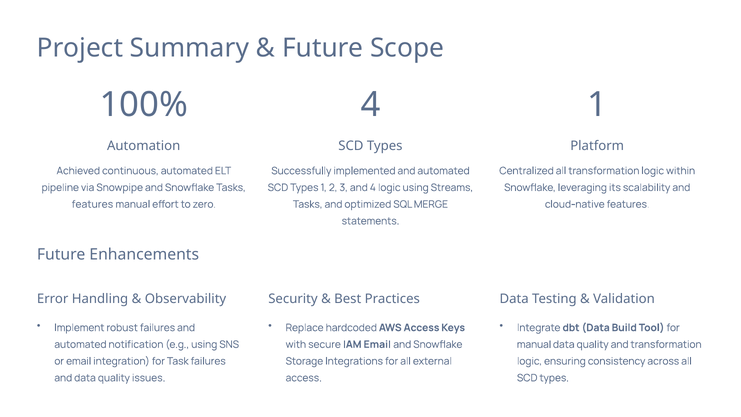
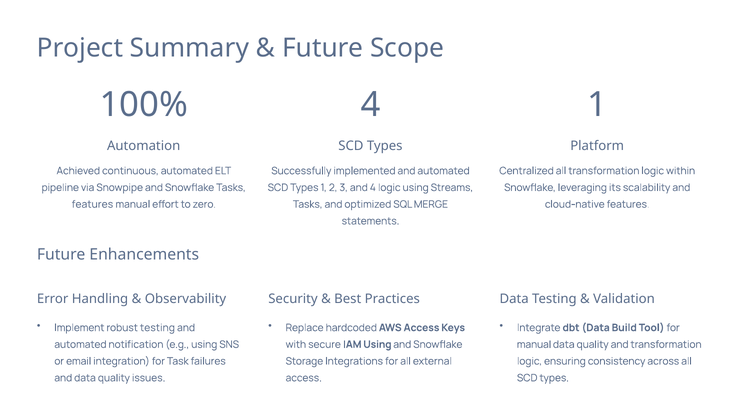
robust failures: failures -> testing
IAM Email: Email -> Using
